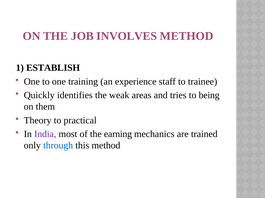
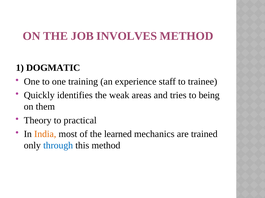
ESTABLISH: ESTABLISH -> DOGMATIC
India colour: purple -> orange
earning: earning -> learned
